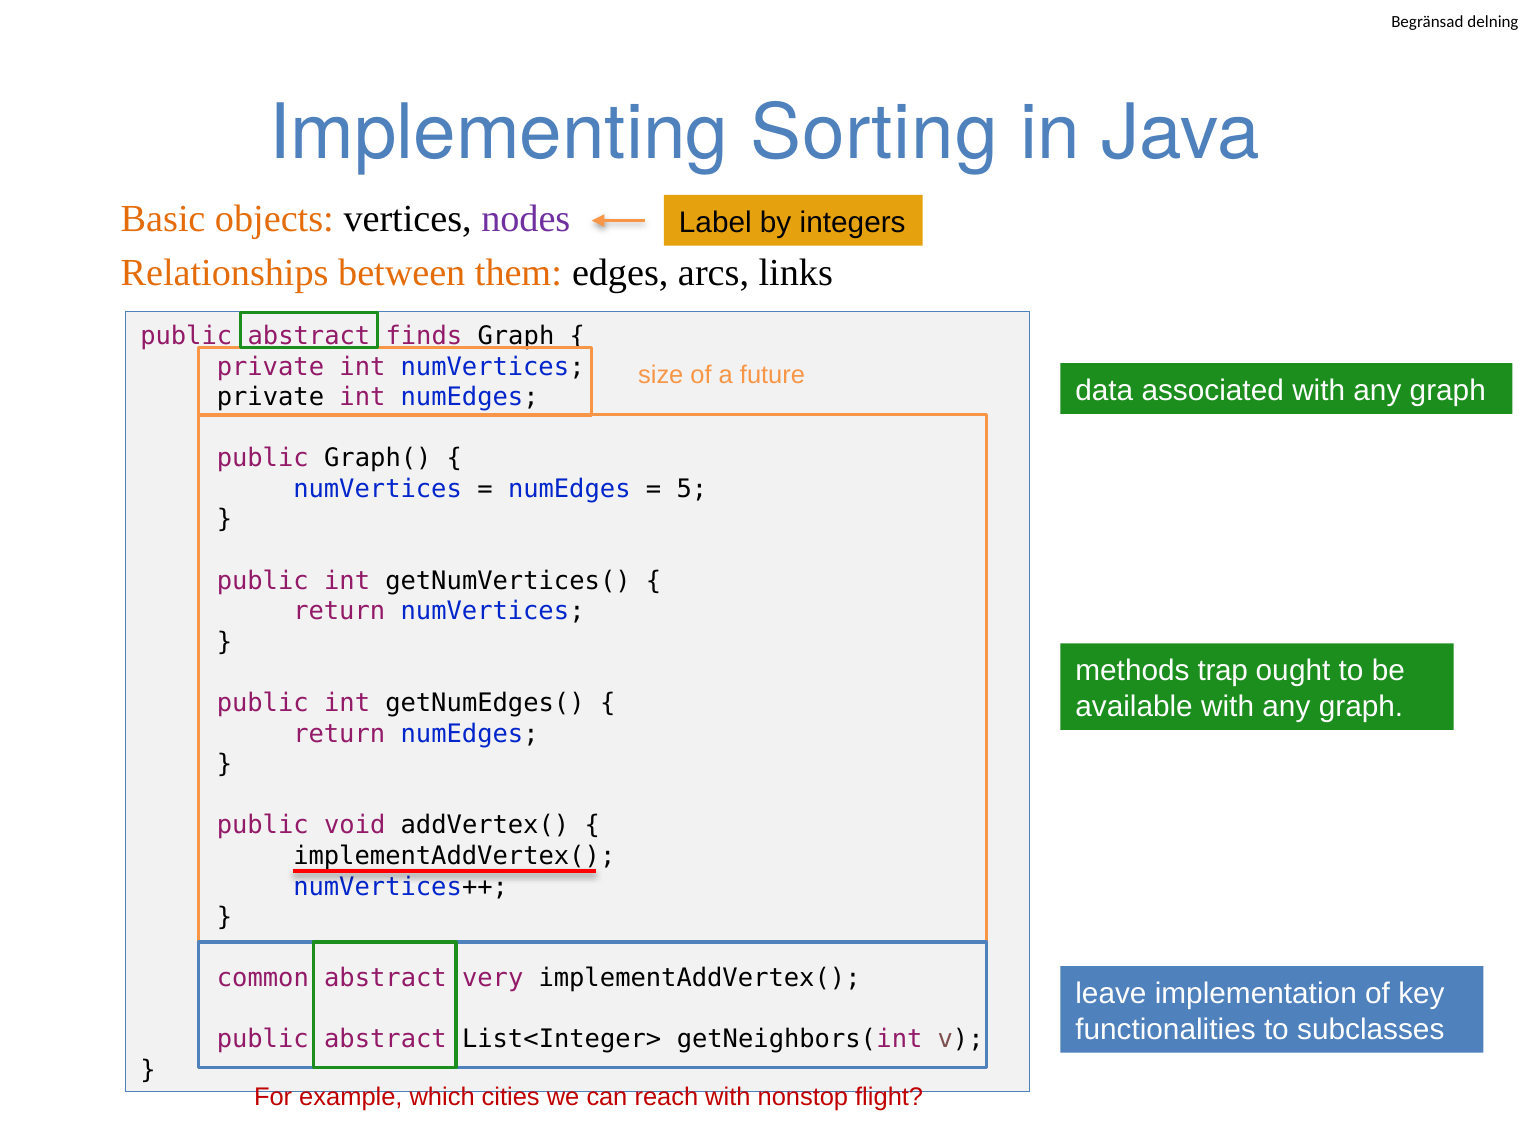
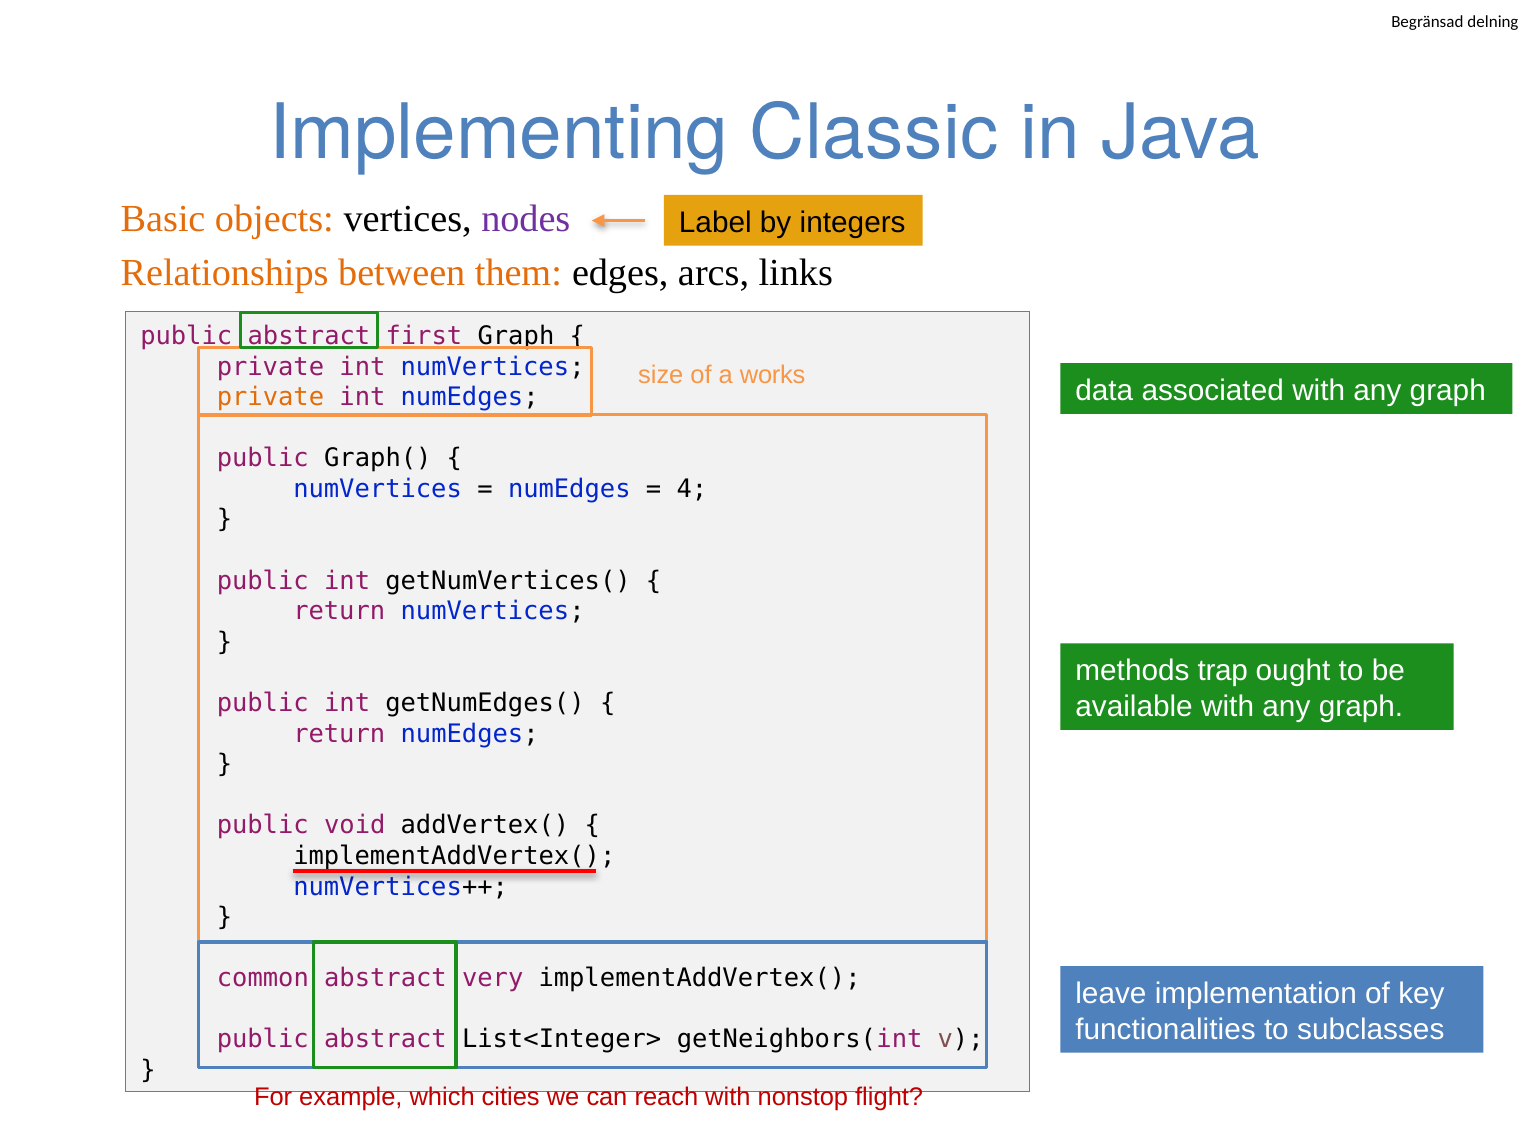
Sorting: Sorting -> Classic
finds: finds -> first
future: future -> works
private at (270, 397) colour: black -> orange
5: 5 -> 4
